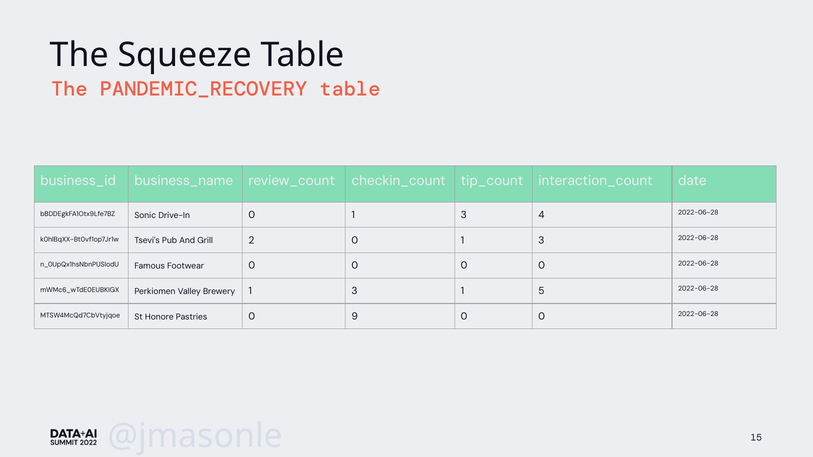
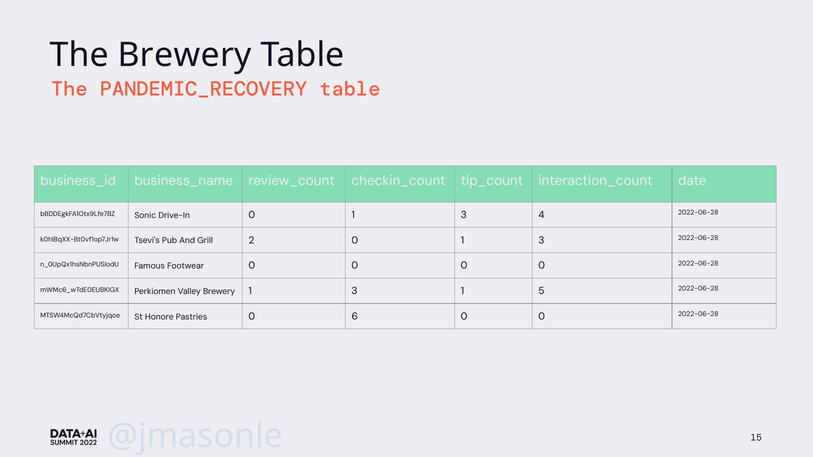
The Squeeze: Squeeze -> Brewery
9: 9 -> 6
